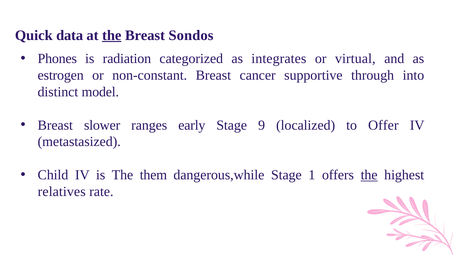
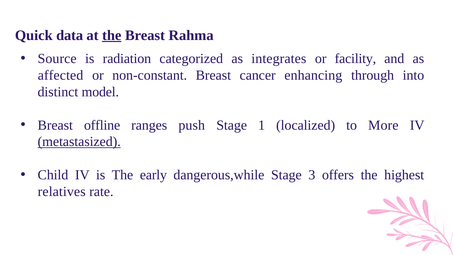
Sondos: Sondos -> Rahma
Phones: Phones -> Source
virtual: virtual -> facility
estrogen: estrogen -> affected
supportive: supportive -> enhancing
slower: slower -> offline
early: early -> push
9: 9 -> 1
Offer: Offer -> More
metastasized underline: none -> present
them: them -> early
1: 1 -> 3
the at (369, 175) underline: present -> none
